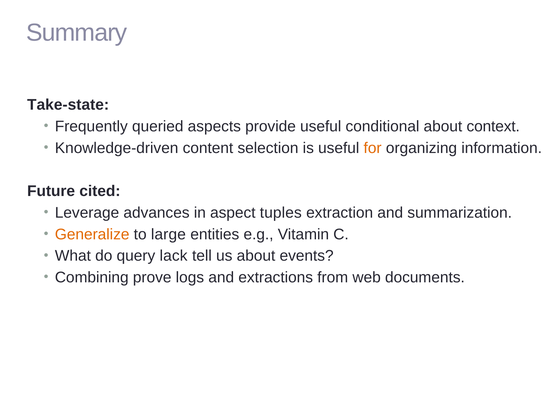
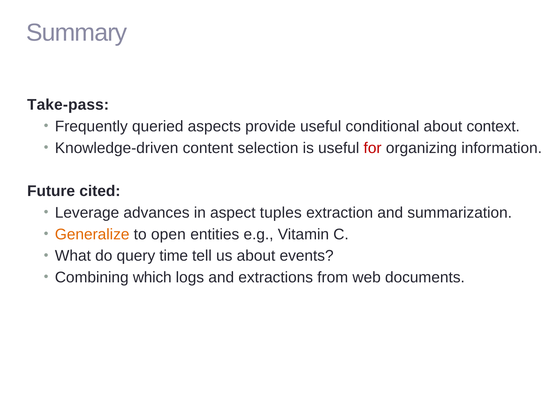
Take-state: Take-state -> Take-pass
for colour: orange -> red
large: large -> open
lack: lack -> time
prove: prove -> which
